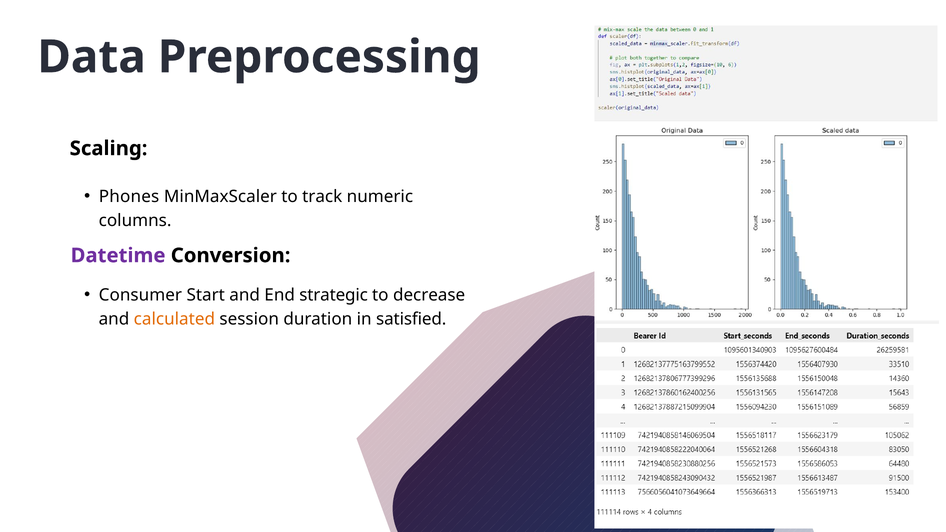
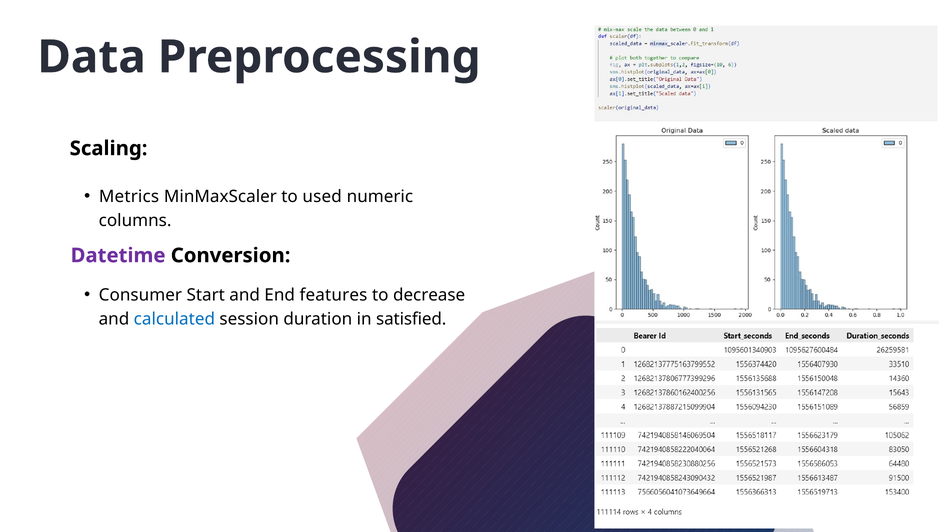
Phones: Phones -> Metrics
track: track -> used
strategic: strategic -> features
calculated colour: orange -> blue
